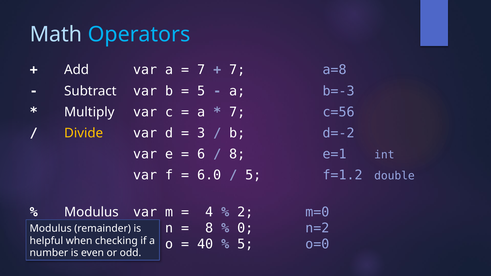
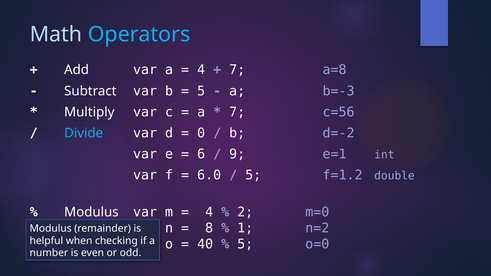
7 at (201, 70): 7 -> 4
Divide colour: yellow -> light blue
3: 3 -> 0
8 at (237, 154): 8 -> 9
0: 0 -> 1
